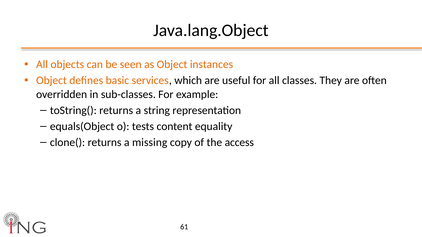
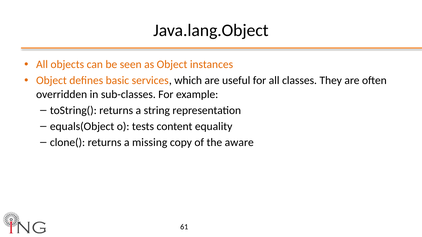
access: access -> aware
